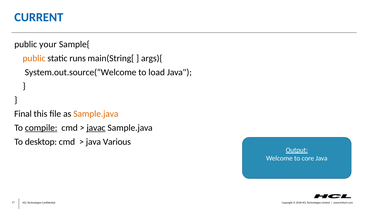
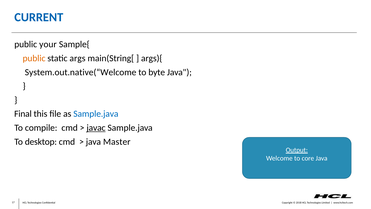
runs: runs -> args
System.out.source(“Welcome: System.out.source(“Welcome -> System.out.native(“Welcome
load: load -> byte
Sample.java at (96, 114) colour: orange -> blue
compile underline: present -> none
Various: Various -> Master
